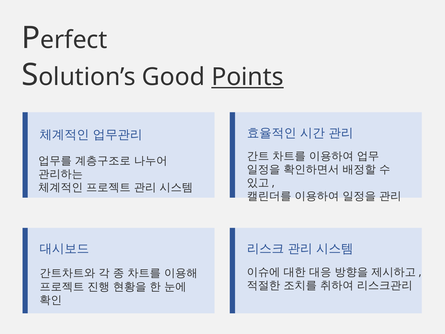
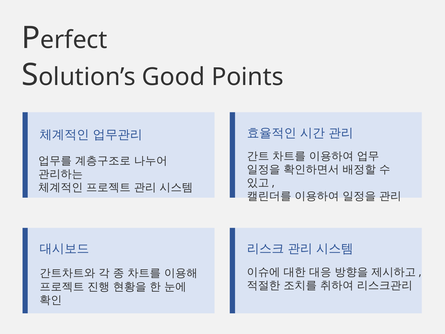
Points underline: present -> none
